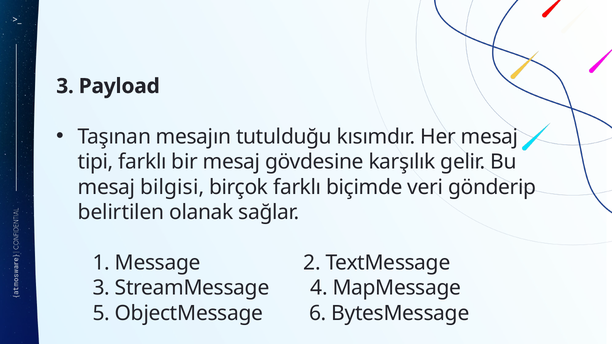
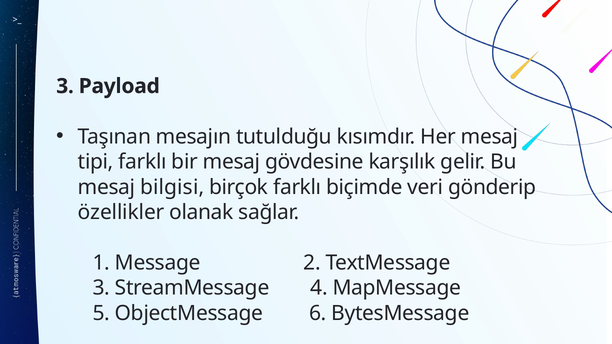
belirtilen: belirtilen -> özellikler
